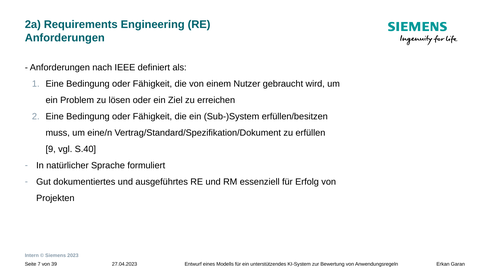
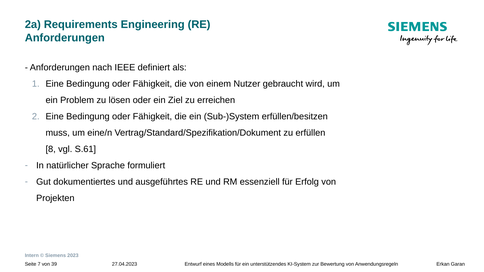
9: 9 -> 8
S.40: S.40 -> S.61
